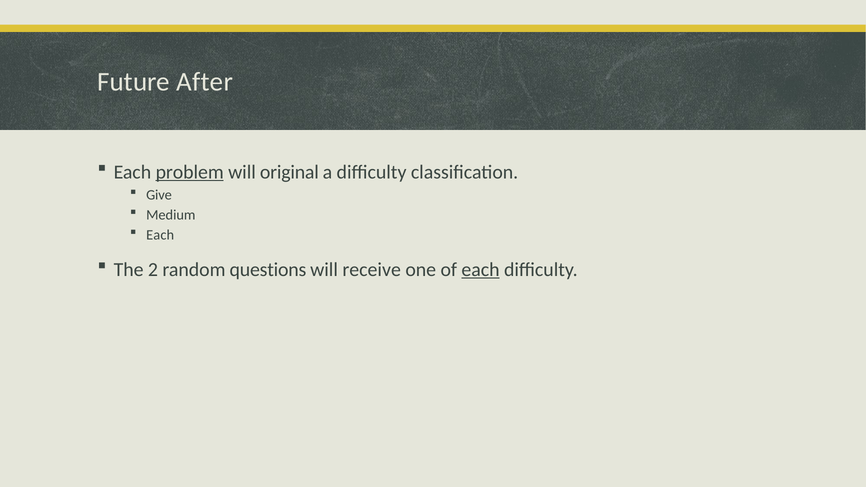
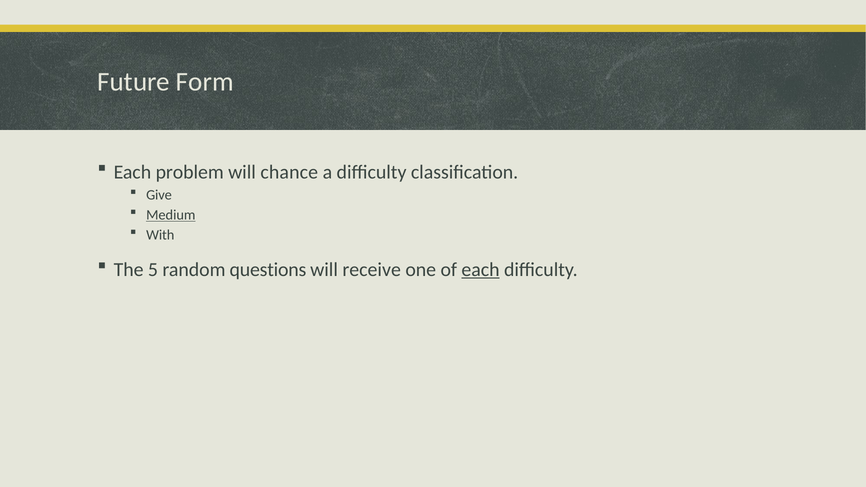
After: After -> Form
problem underline: present -> none
original: original -> chance
Medium underline: none -> present
Each at (160, 235): Each -> With
2: 2 -> 5
